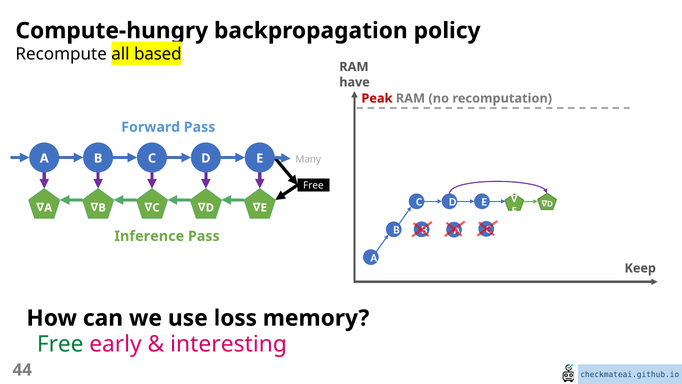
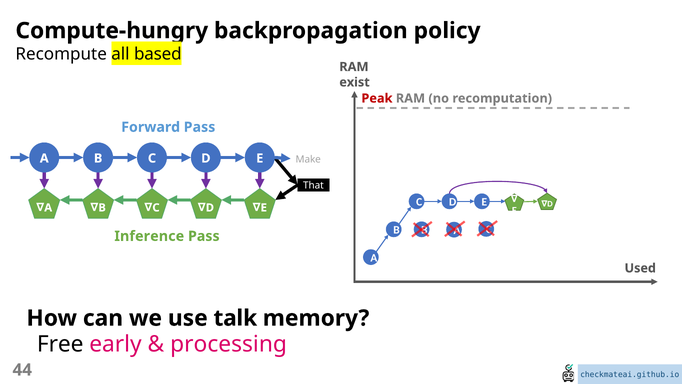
have: have -> exist
Many: Many -> Make
Free at (313, 186): Free -> That
Keep: Keep -> Used
loss: loss -> talk
Free at (60, 344) colour: green -> black
interesting: interesting -> processing
